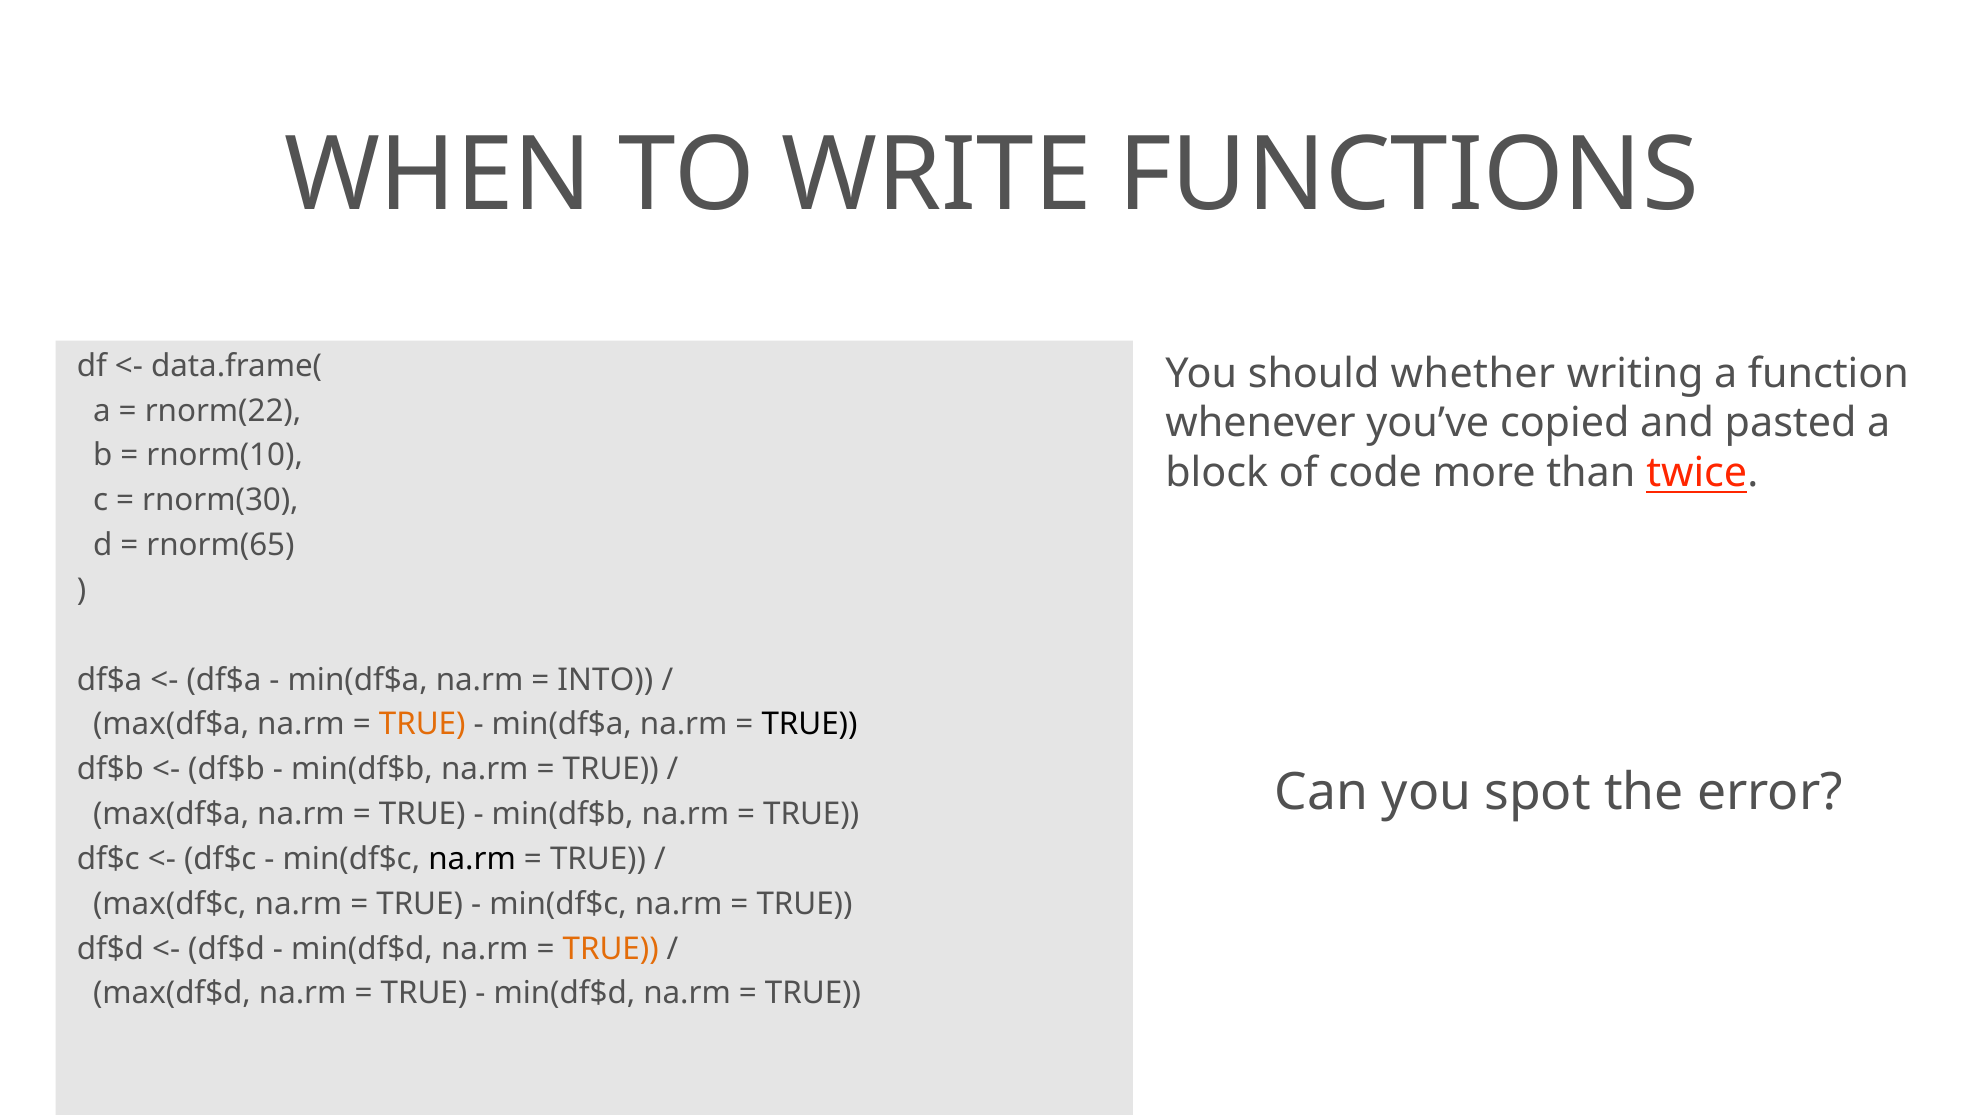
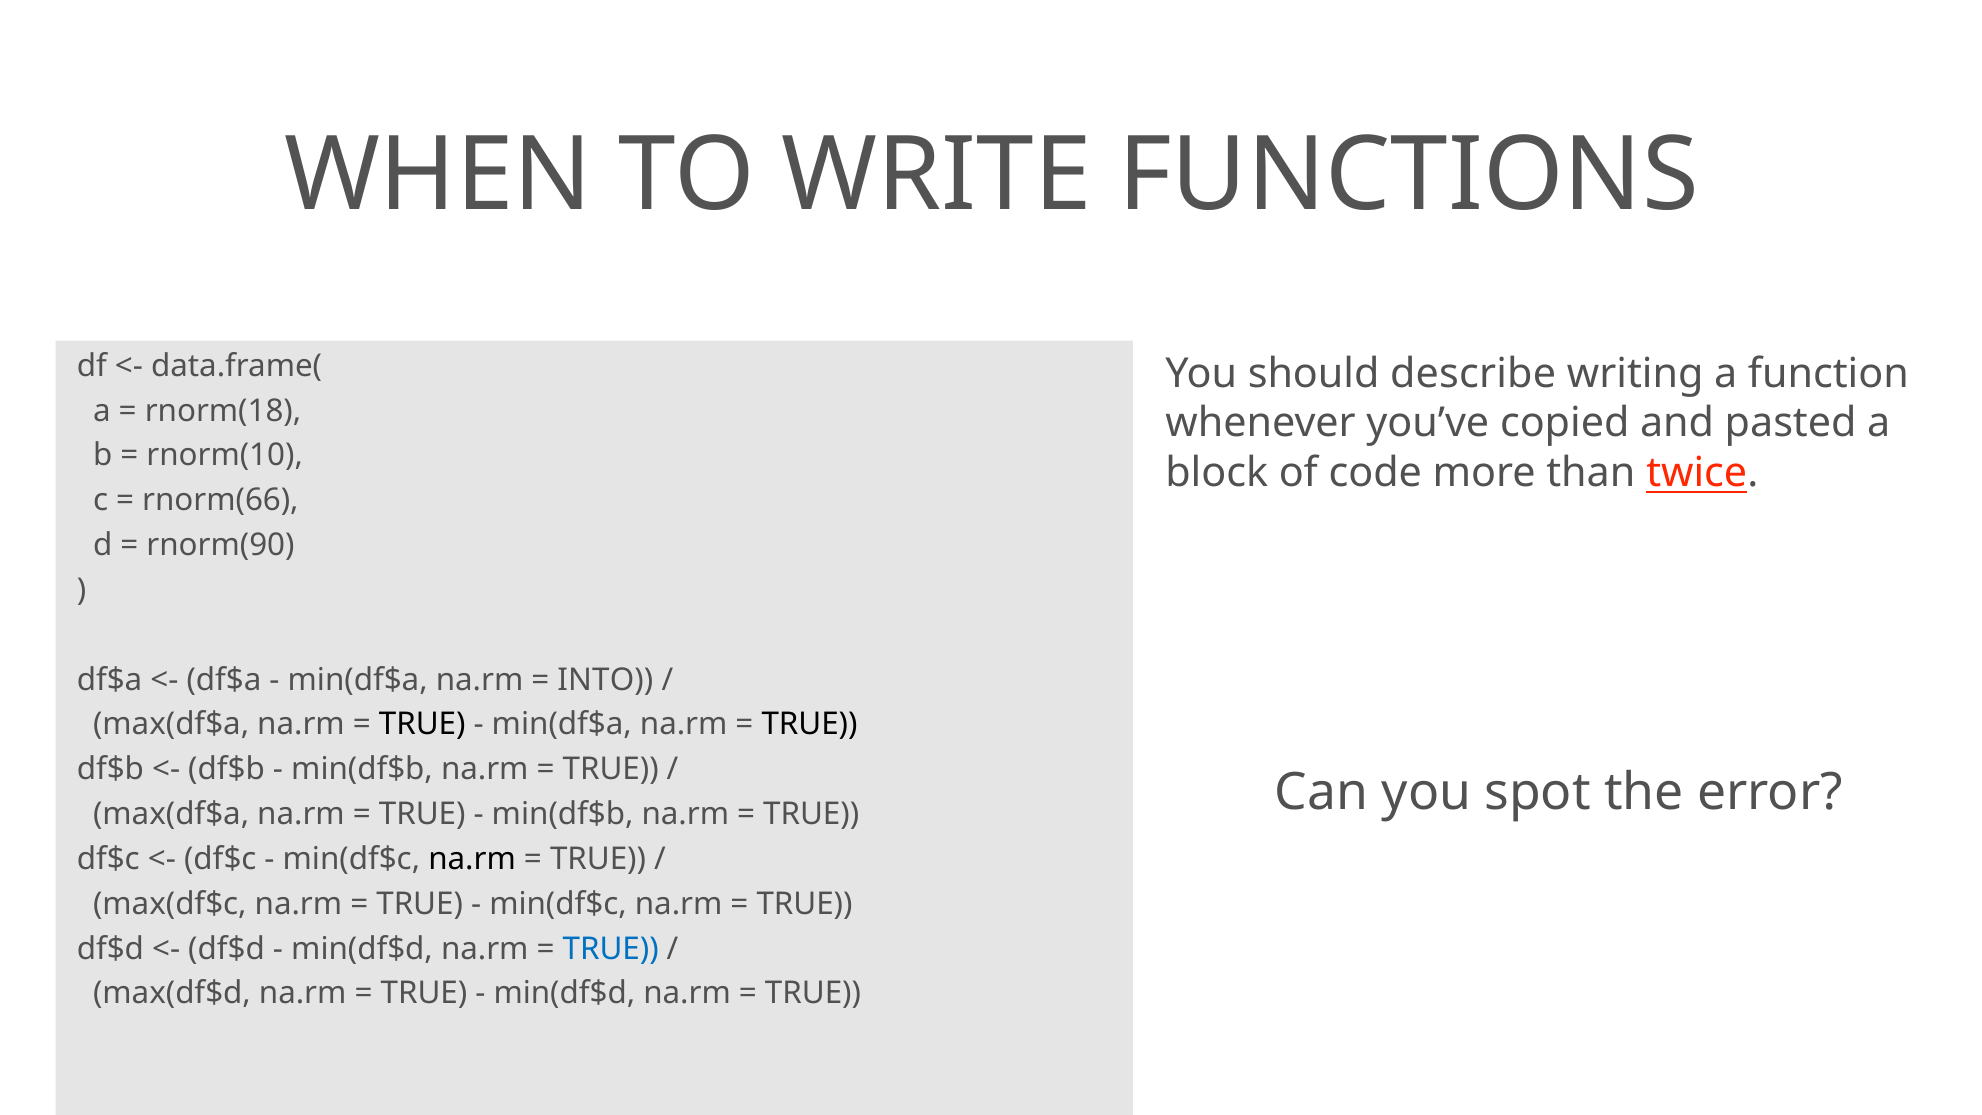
whether: whether -> describe
rnorm(22: rnorm(22 -> rnorm(18
rnorm(30: rnorm(30 -> rnorm(66
rnorm(65: rnorm(65 -> rnorm(90
TRUE at (422, 724) colour: orange -> black
TRUE at (611, 949) colour: orange -> blue
